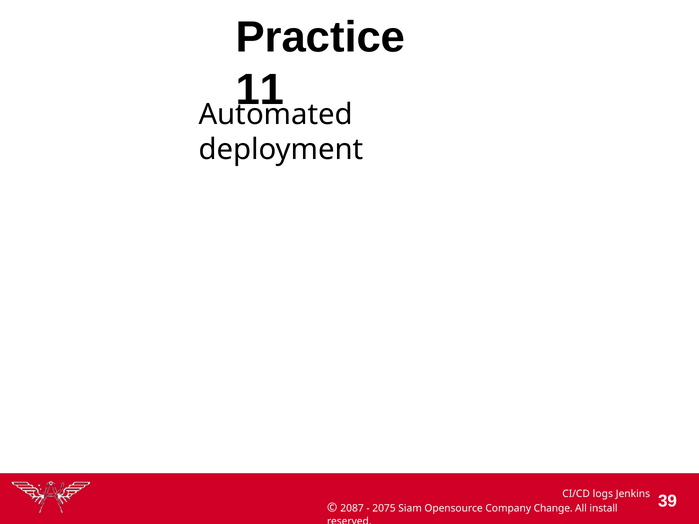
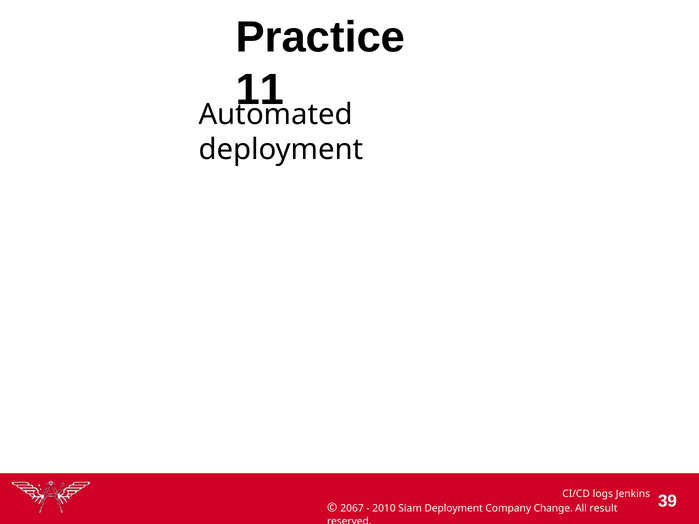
2087: 2087 -> 2067
2075: 2075 -> 2010
Siam Opensource: Opensource -> Deployment
install: install -> result
